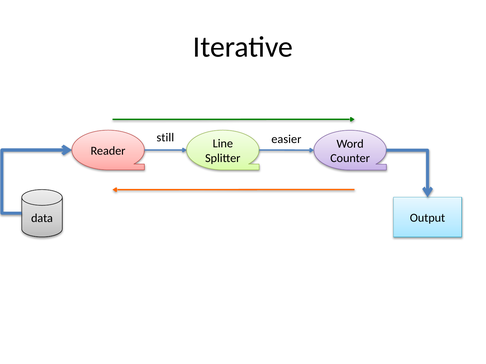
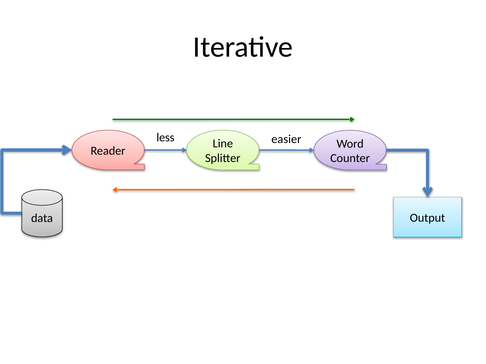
still: still -> less
